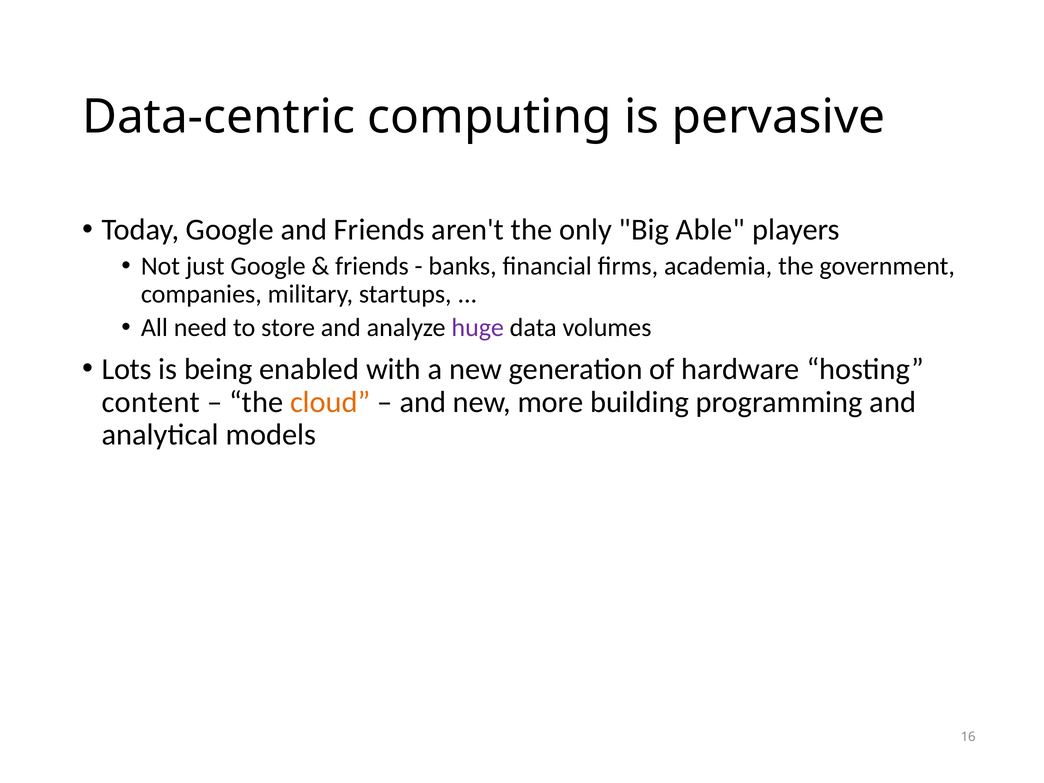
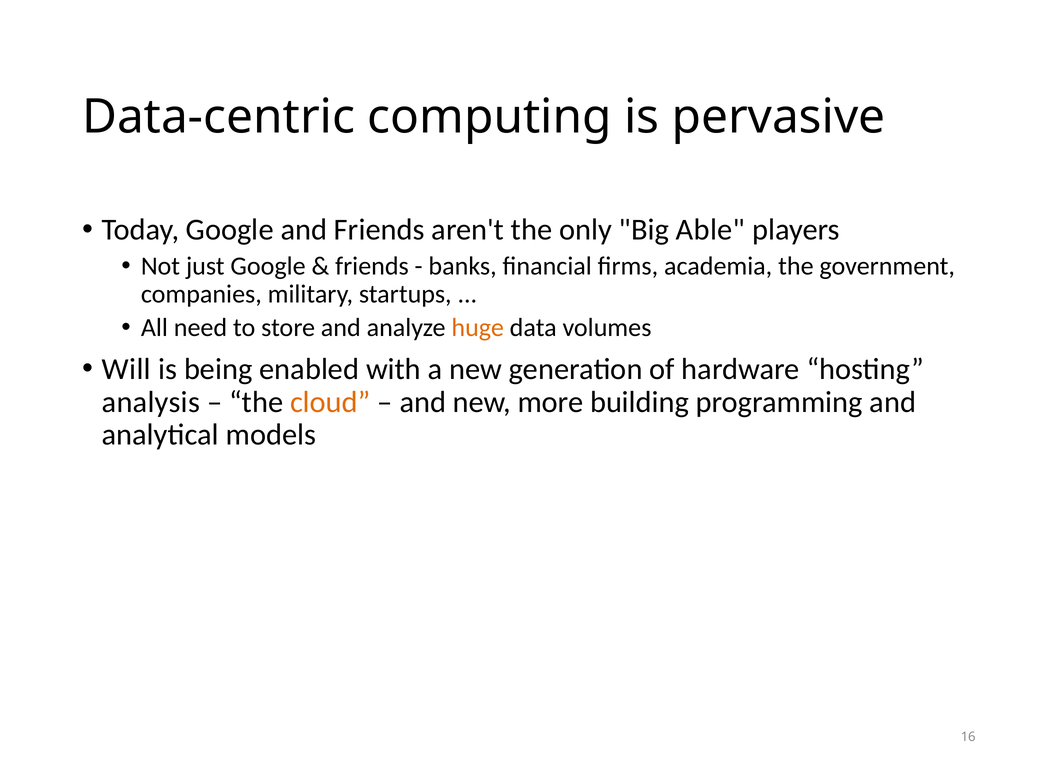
huge colour: purple -> orange
Lots: Lots -> Will
content: content -> analysis
